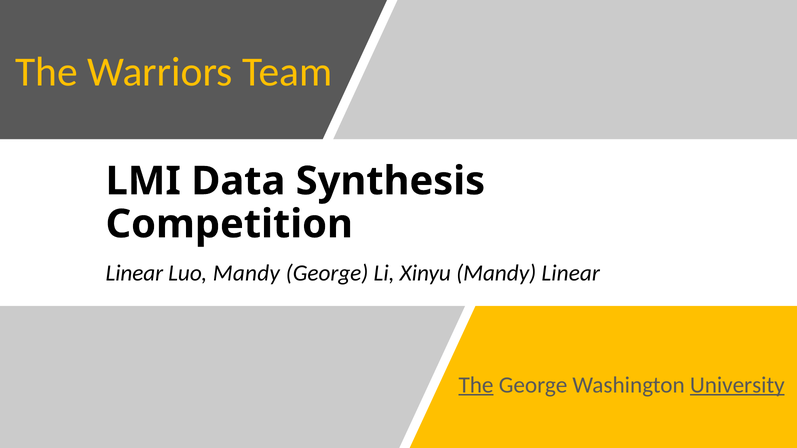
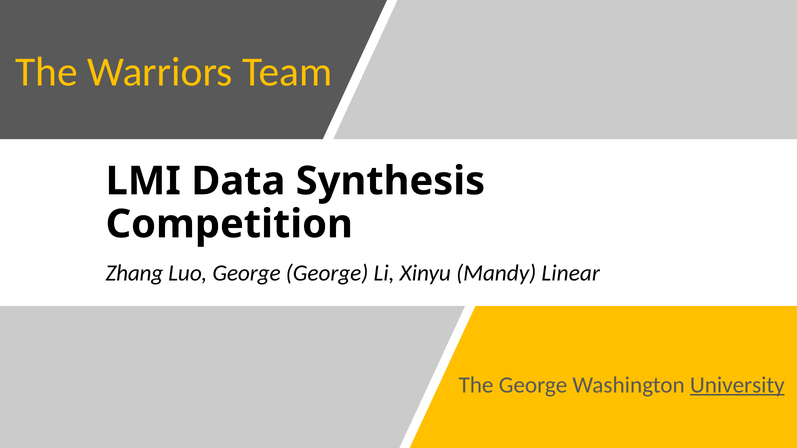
Linear at (134, 273): Linear -> Zhang
Luo Mandy: Mandy -> George
The at (476, 385) underline: present -> none
